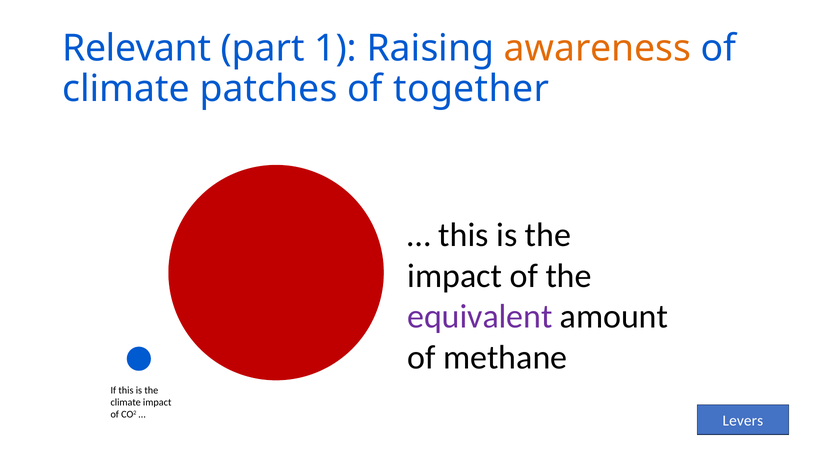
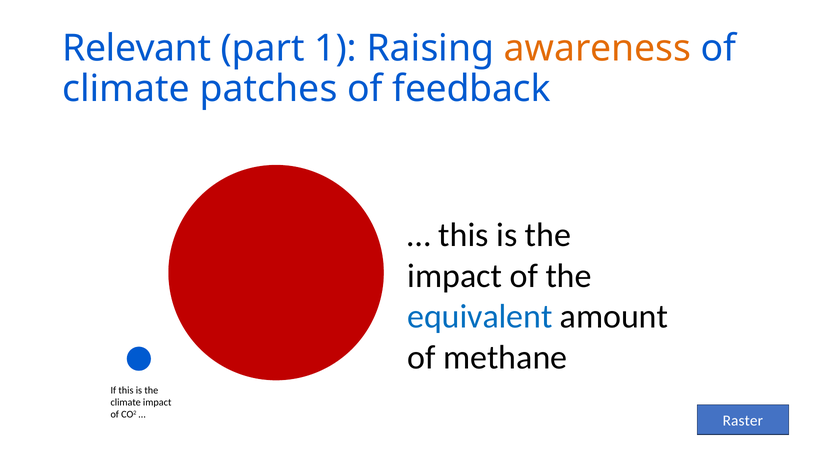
together: together -> feedback
equivalent colour: purple -> blue
Levers: Levers -> Raster
